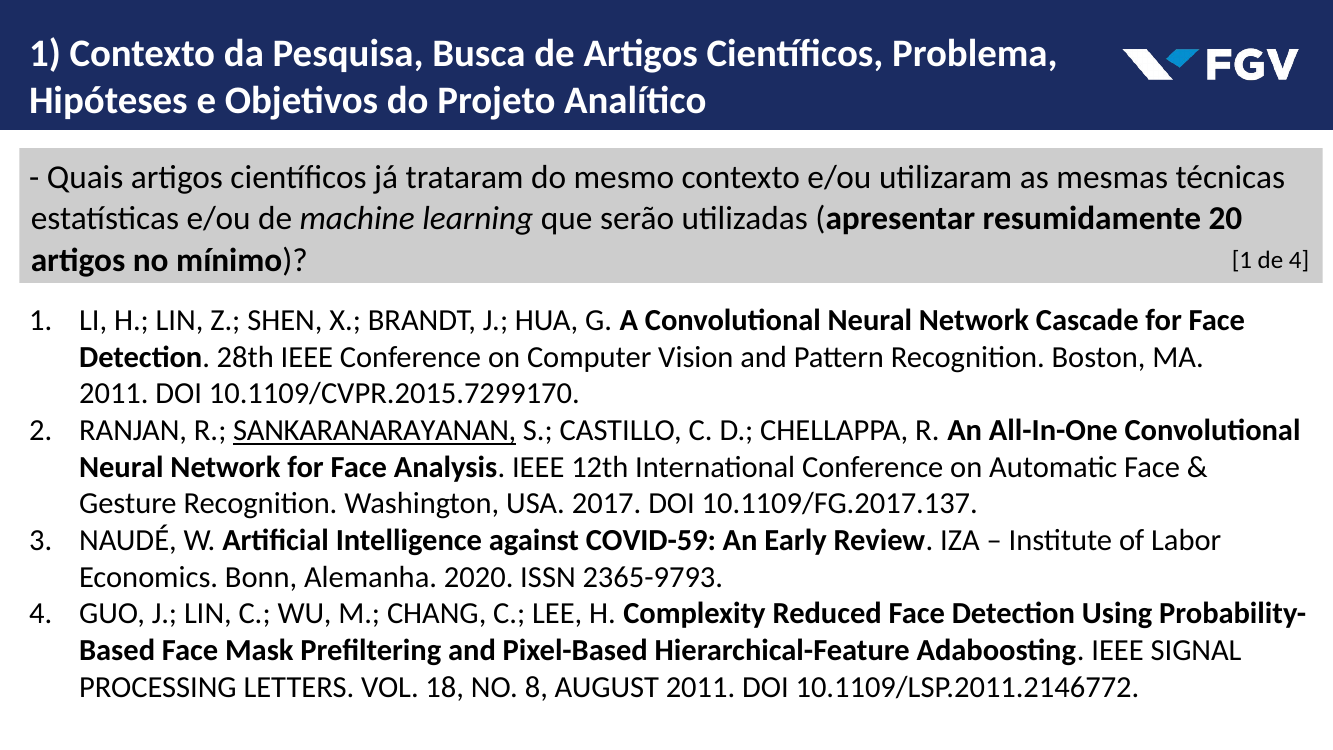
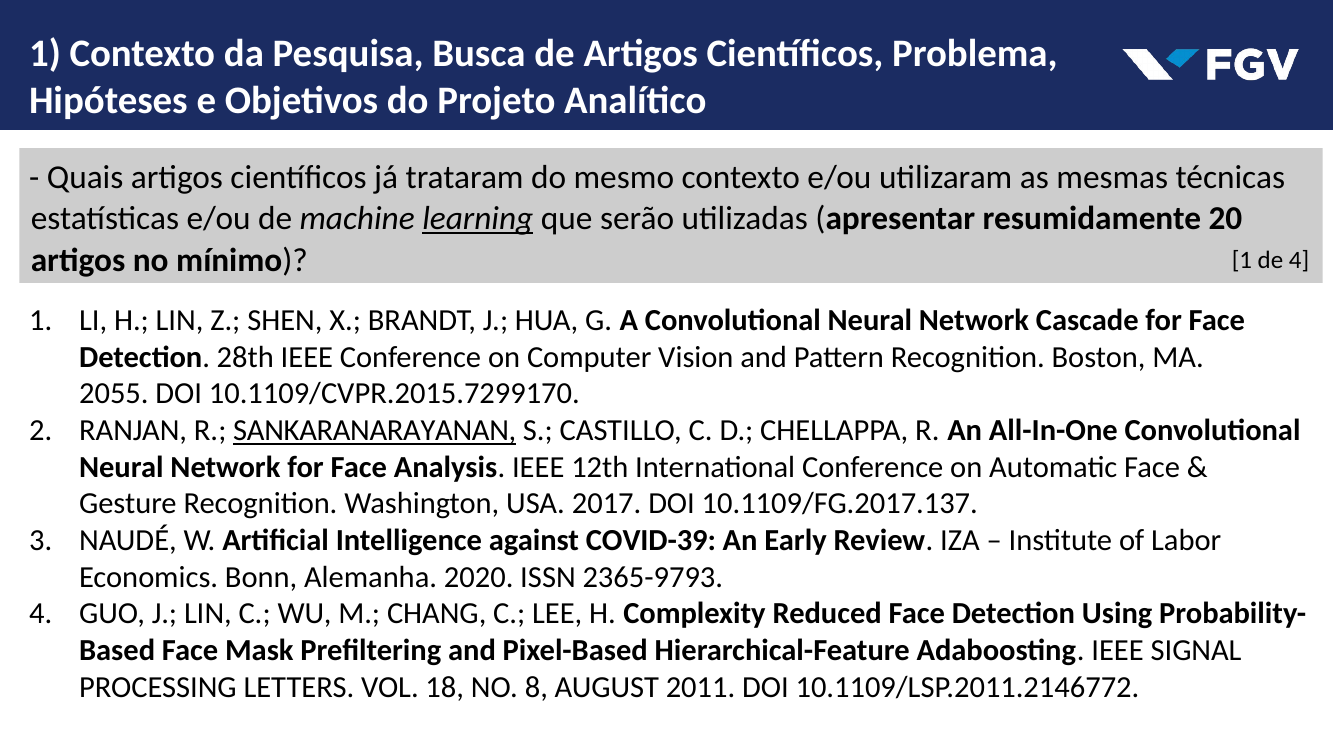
learning underline: none -> present
2011 at (114, 394): 2011 -> 2055
COVID-59: COVID-59 -> COVID-39
